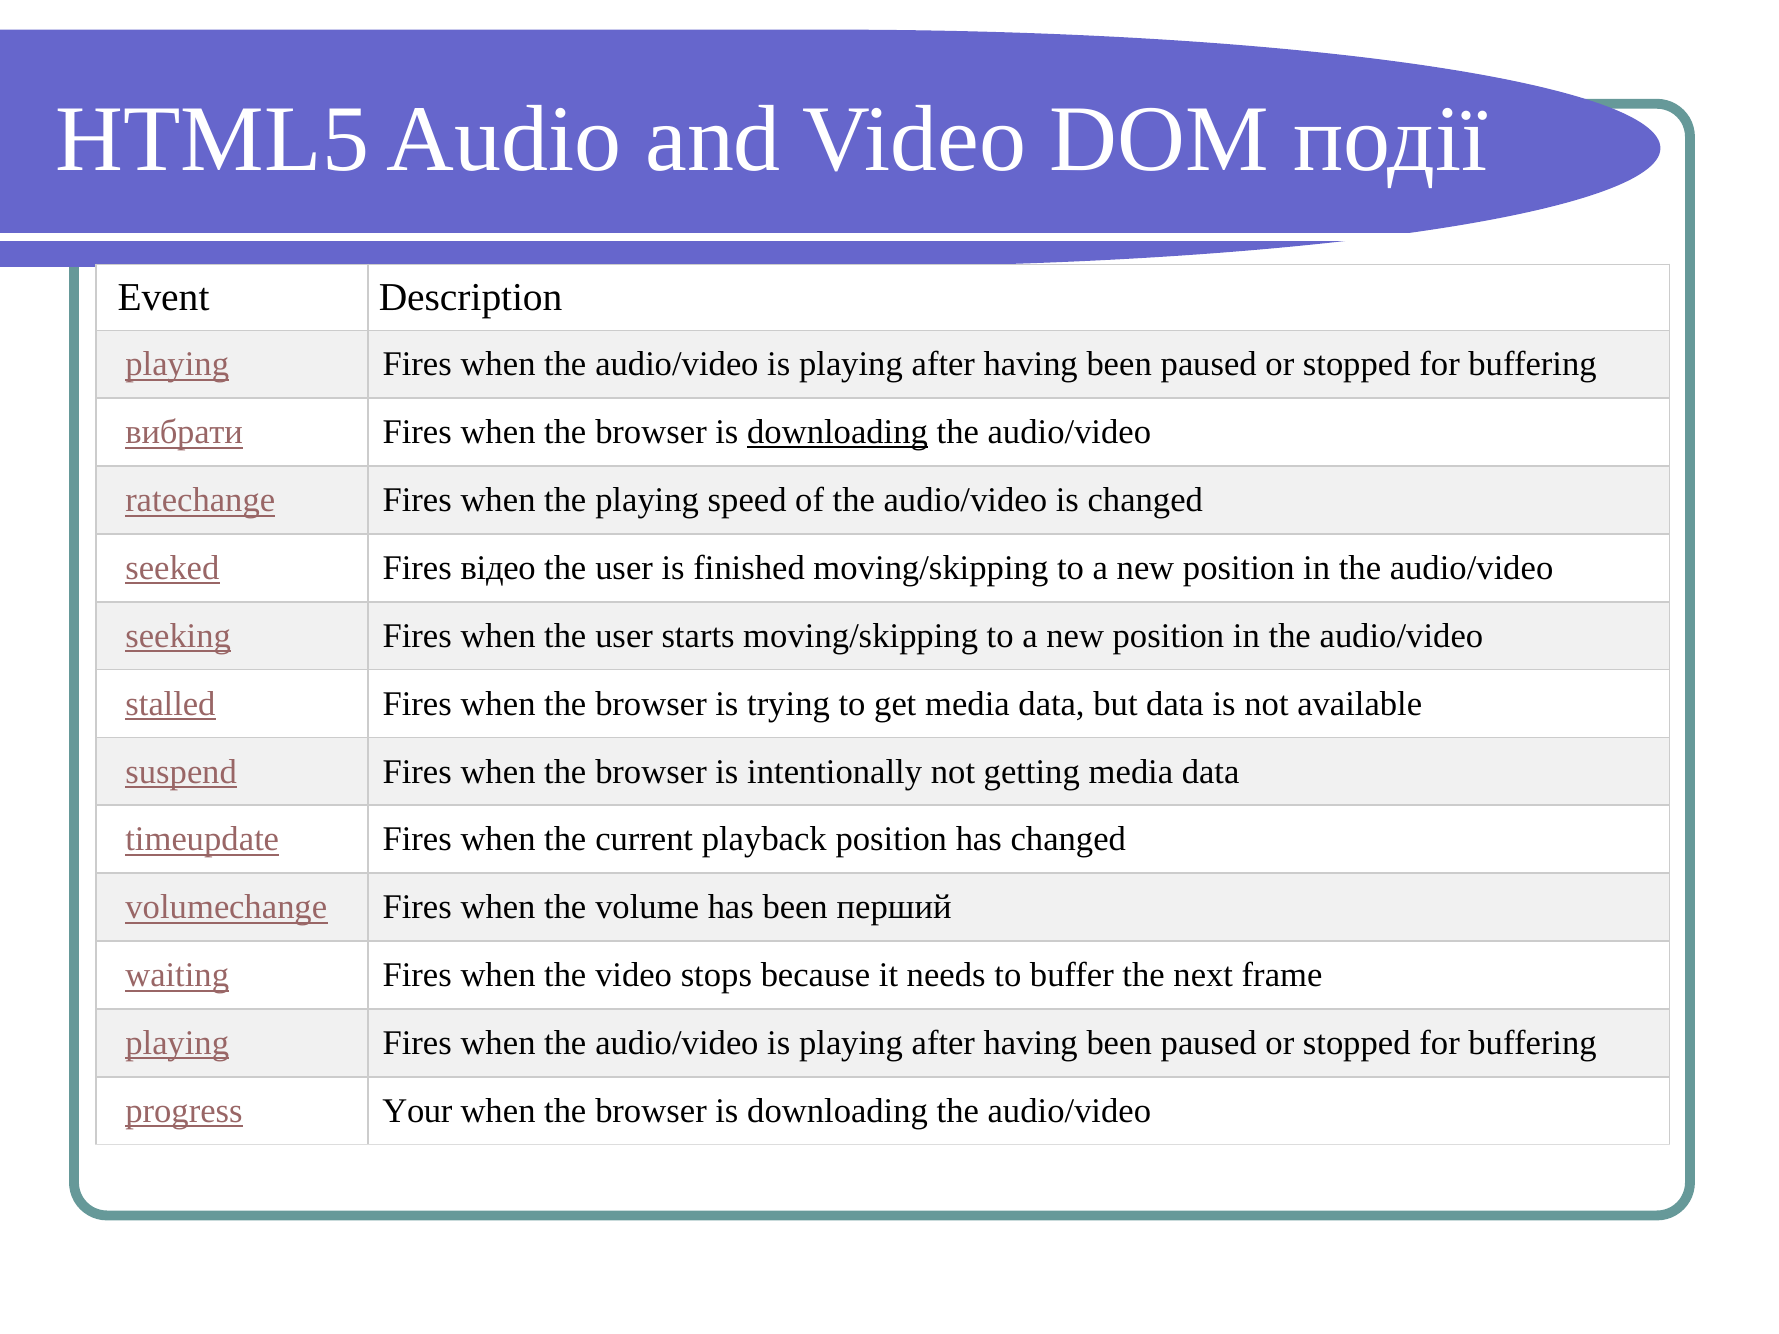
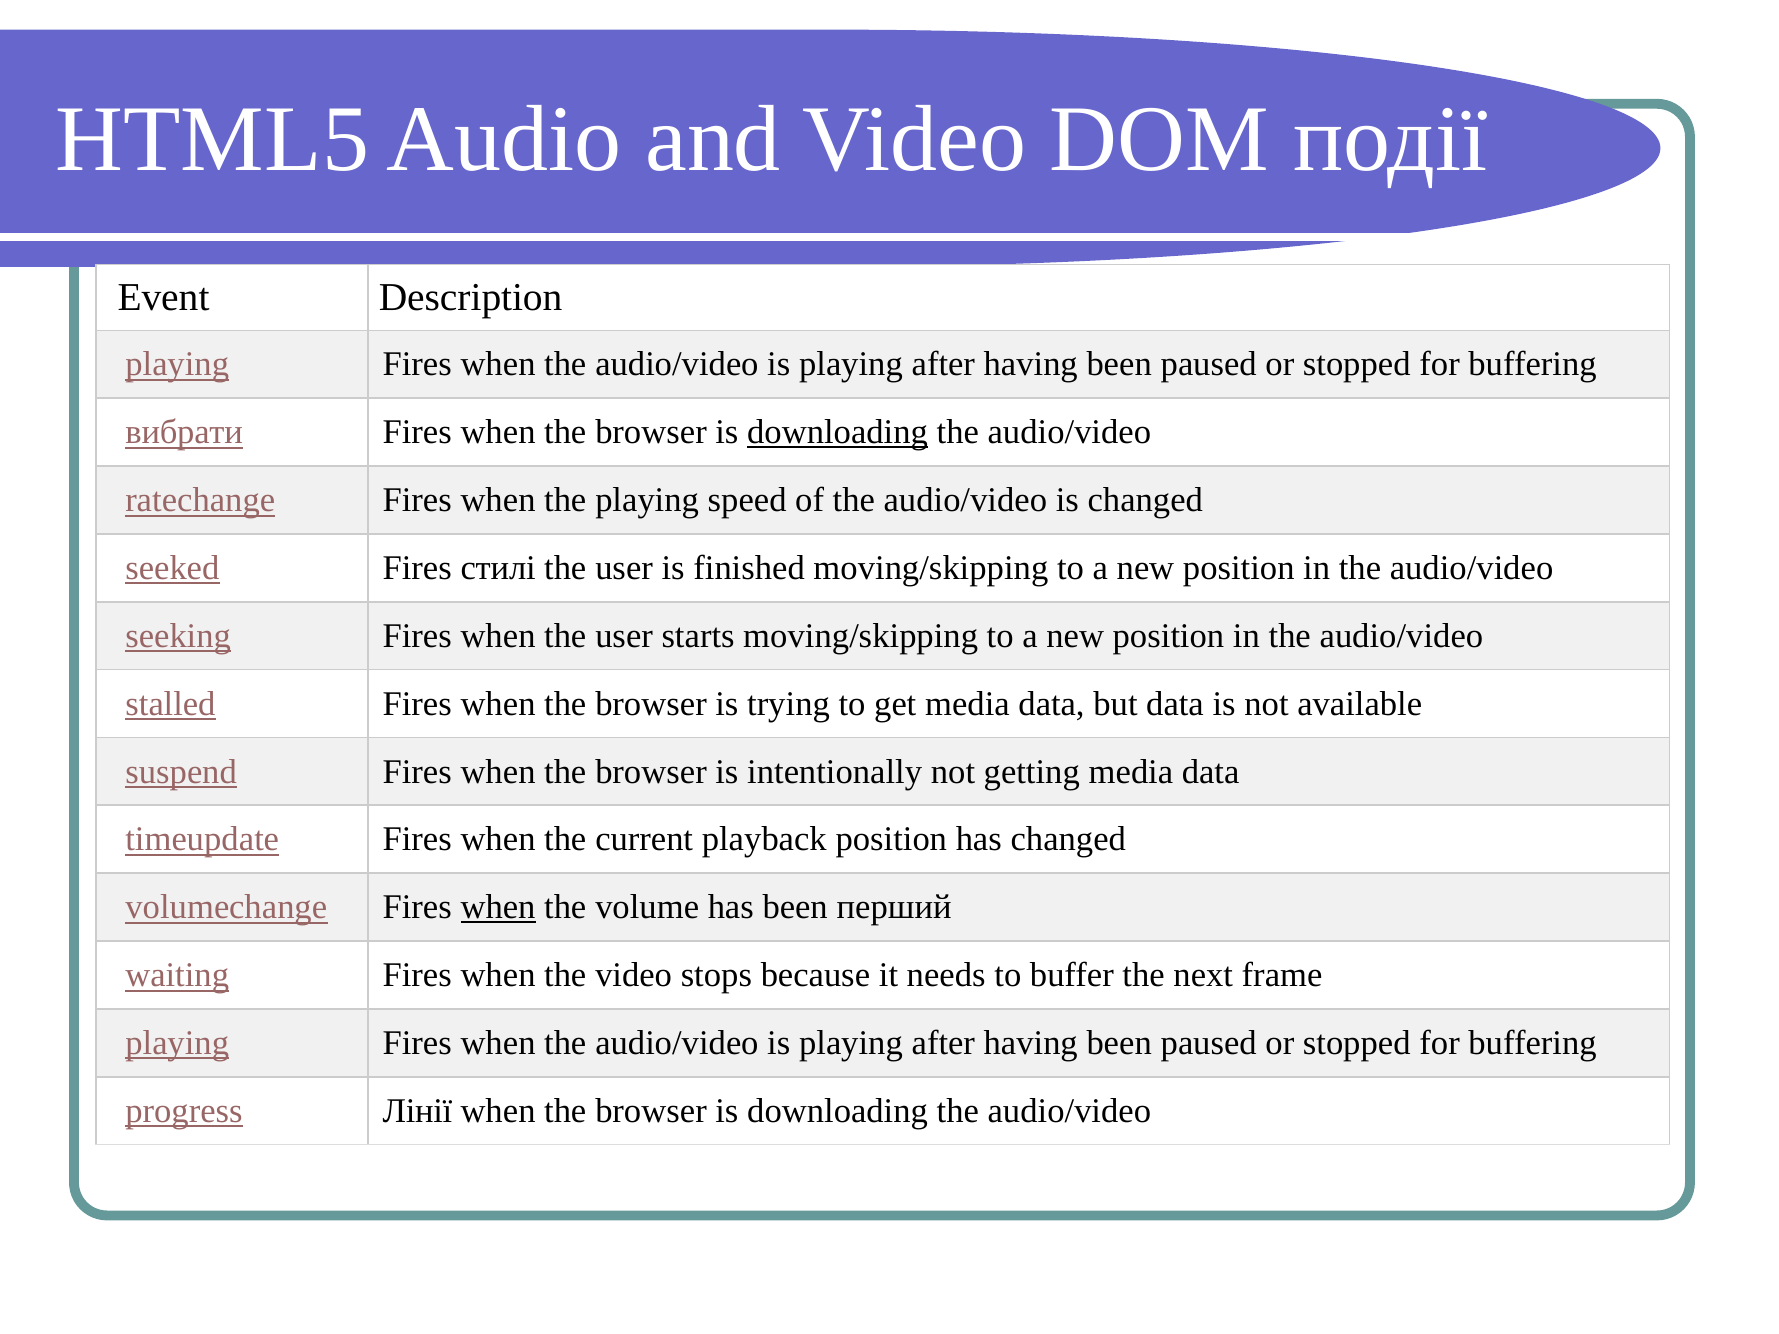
відео: відео -> стилі
when at (498, 908) underline: none -> present
Your: Your -> Лінії
